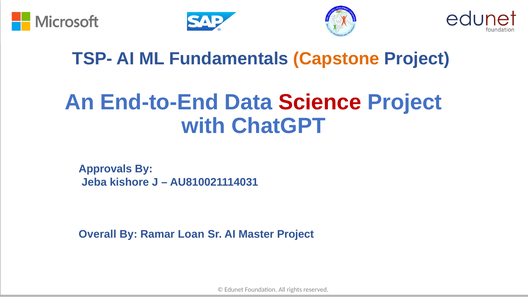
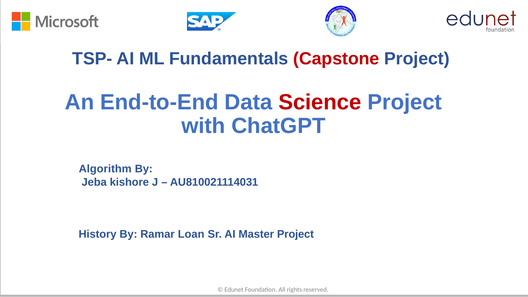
Capstone colour: orange -> red
Approvals: Approvals -> Algorithm
Overall: Overall -> History
